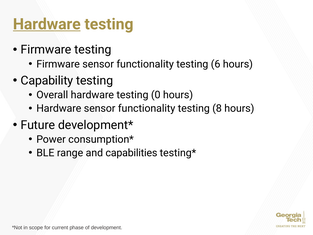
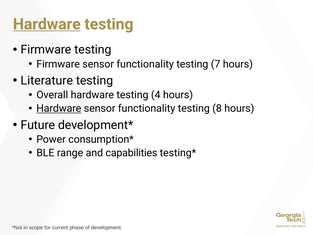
6: 6 -> 7
Capability: Capability -> Literature
0: 0 -> 4
Hardware at (59, 108) underline: none -> present
